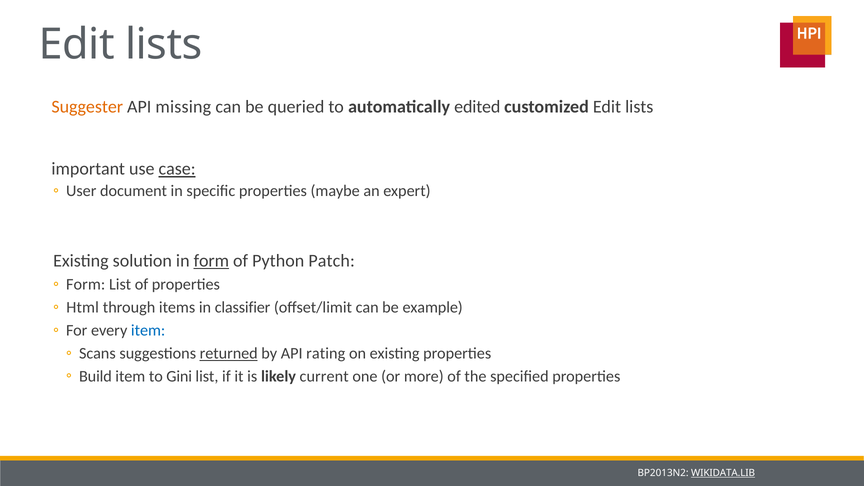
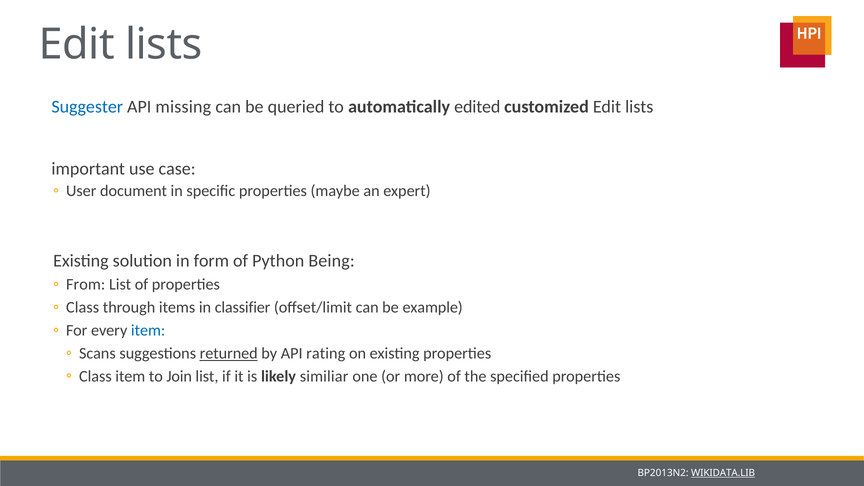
Suggester colour: orange -> blue
case underline: present -> none
form at (211, 261) underline: present -> none
Patch: Patch -> Being
Form at (86, 285): Form -> From
Html at (83, 308): Html -> Class
Build at (95, 376): Build -> Class
Gini: Gini -> Join
current: current -> similiar
